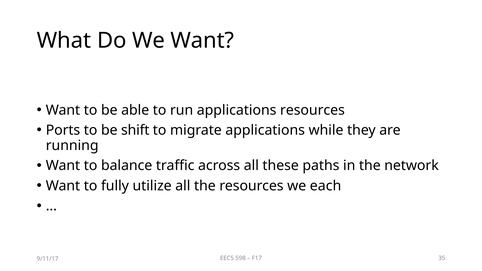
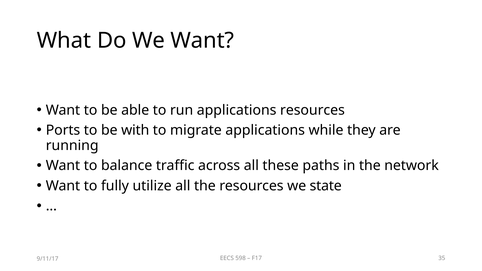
shift: shift -> with
each: each -> state
